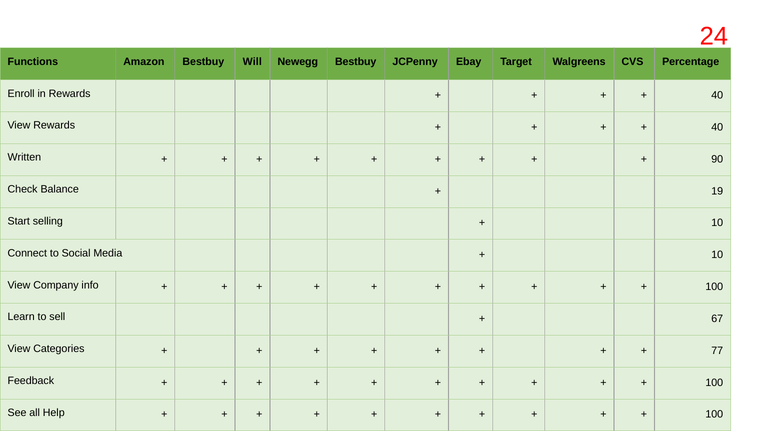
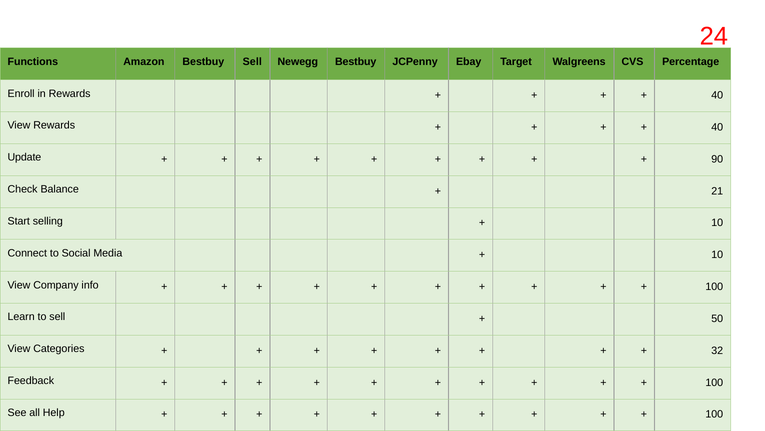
Bestbuy Will: Will -> Sell
Written: Written -> Update
19: 19 -> 21
67: 67 -> 50
77: 77 -> 32
